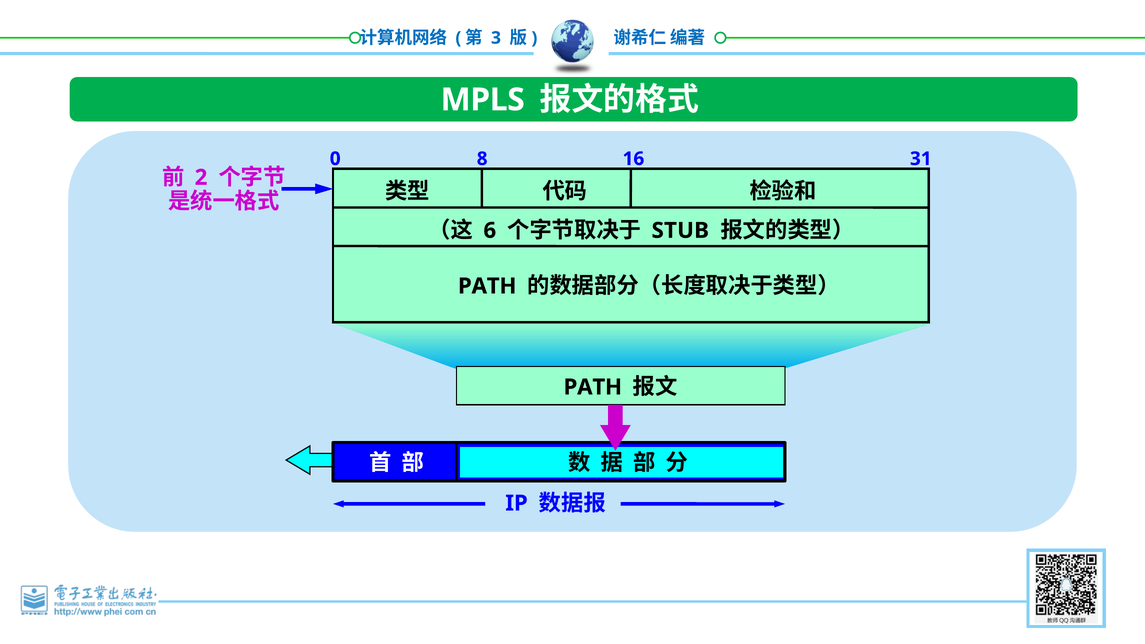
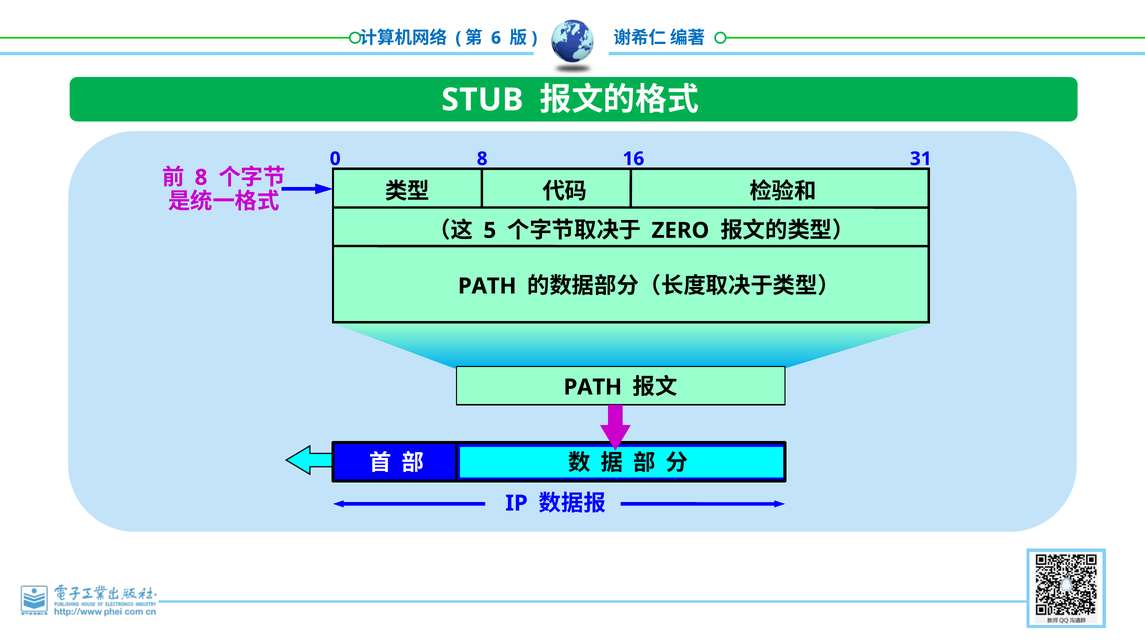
3: 3 -> 6
MPLS: MPLS -> STUB
2 at (201, 177): 2 -> 8
6: 6 -> 5
STUB: STUB -> ZERO
